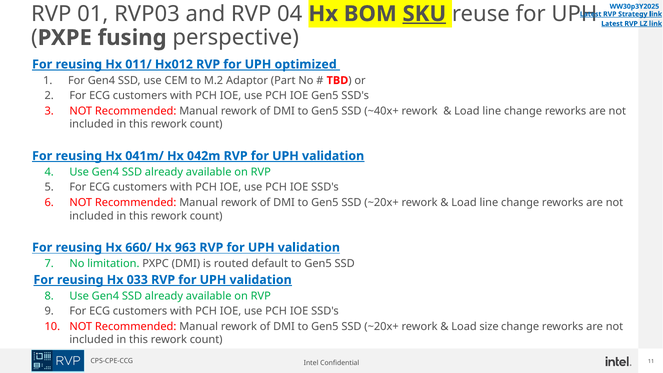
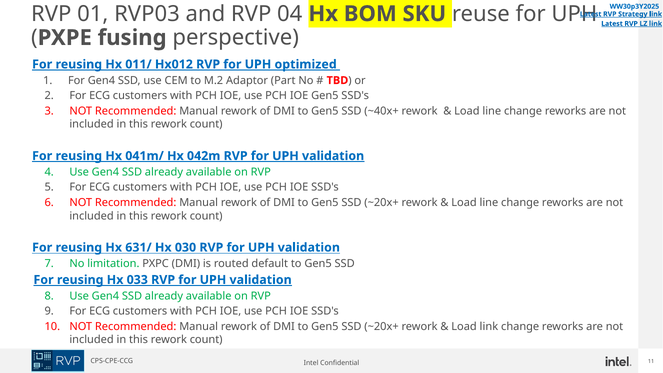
SKU underline: present -> none
660/: 660/ -> 631/
963: 963 -> 030
Load size: size -> link
